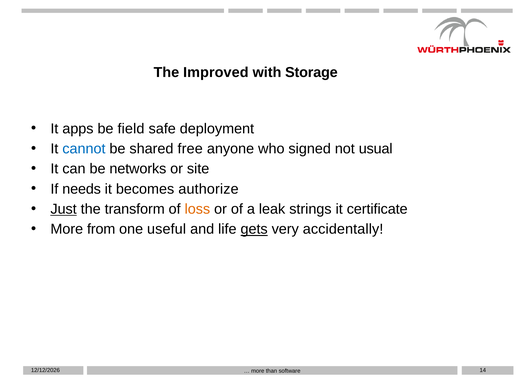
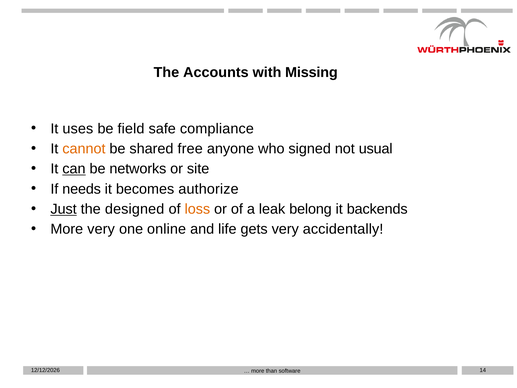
Improved: Improved -> Accounts
Storage: Storage -> Missing
apps: apps -> uses
deployment: deployment -> compliance
cannot colour: blue -> orange
can underline: none -> present
transform: transform -> designed
strings: strings -> belong
certificate: certificate -> backends
More from: from -> very
useful: useful -> online
gets underline: present -> none
